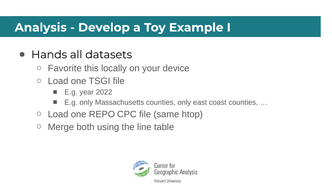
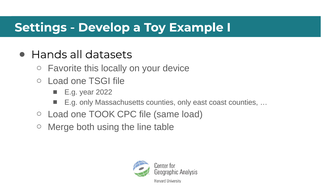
Analysis: Analysis -> Settings
REPO: REPO -> TOOK
same htop: htop -> load
